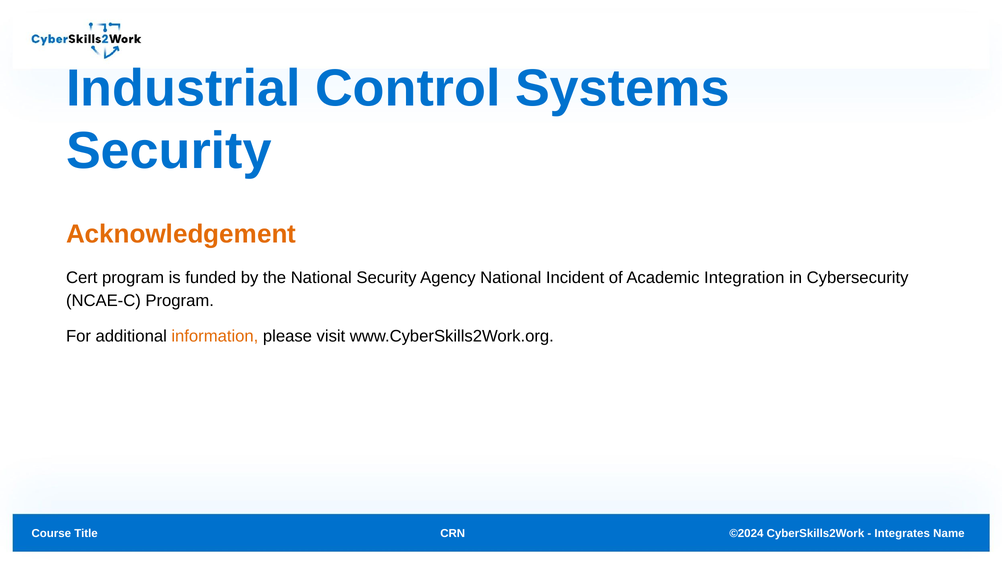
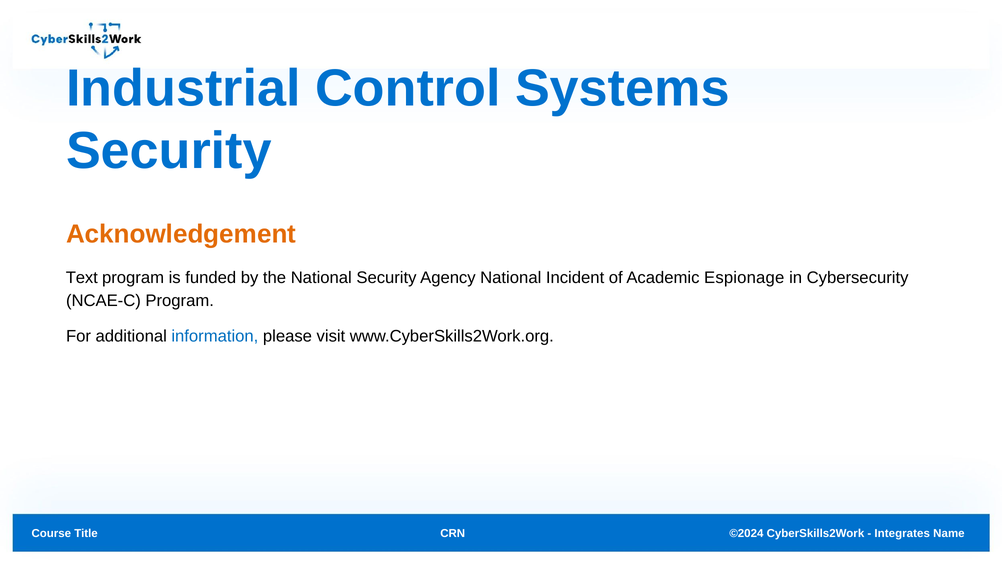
Cert: Cert -> Text
Integration: Integration -> Espionage
information colour: orange -> blue
